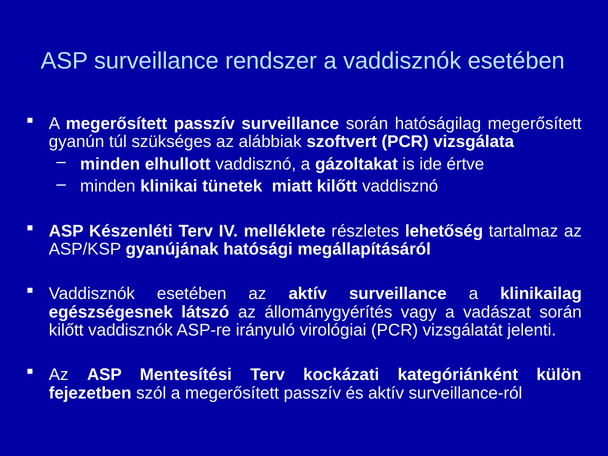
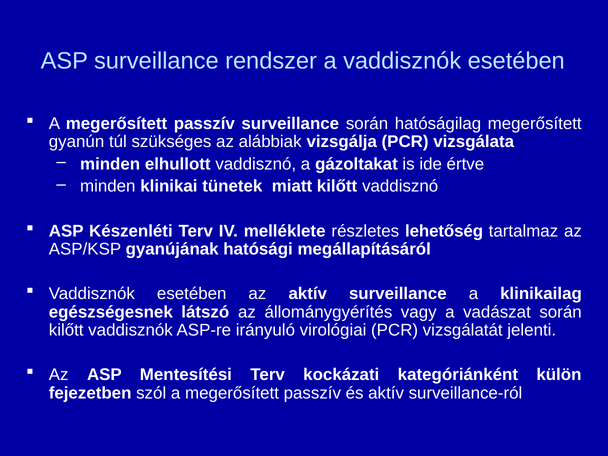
szoftvert: szoftvert -> vizsgálja
